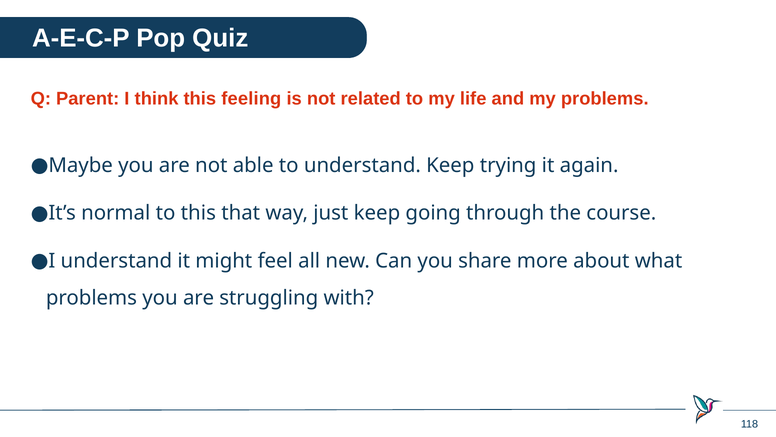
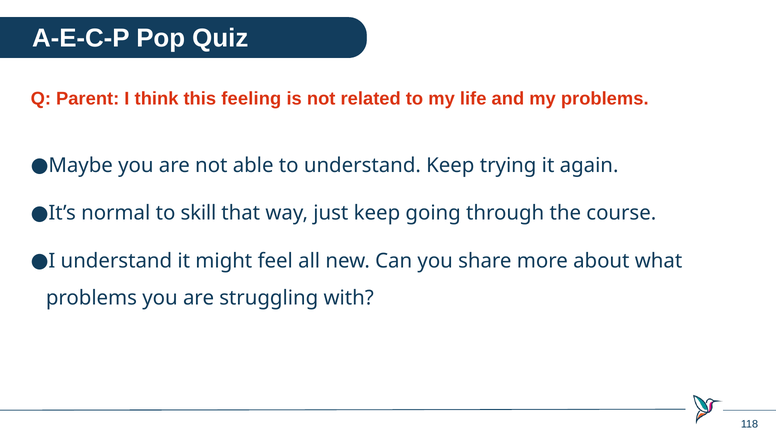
to this: this -> skill
